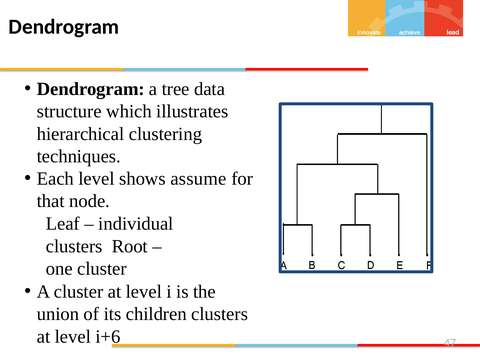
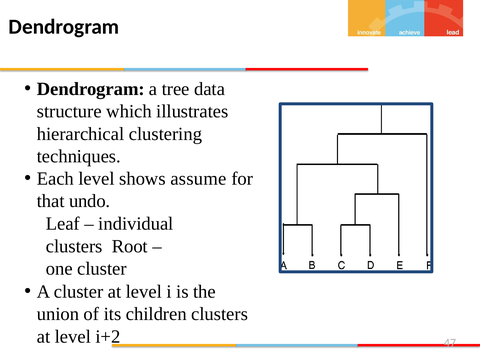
node: node -> undo
i+6: i+6 -> i+2
